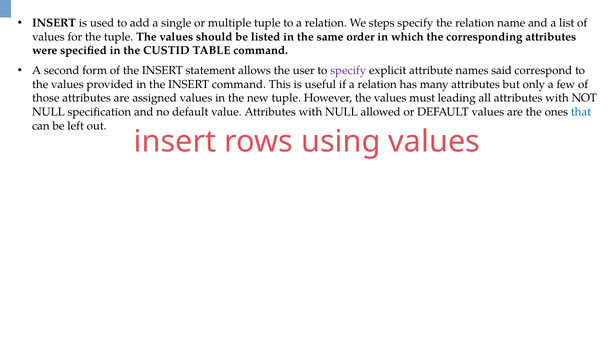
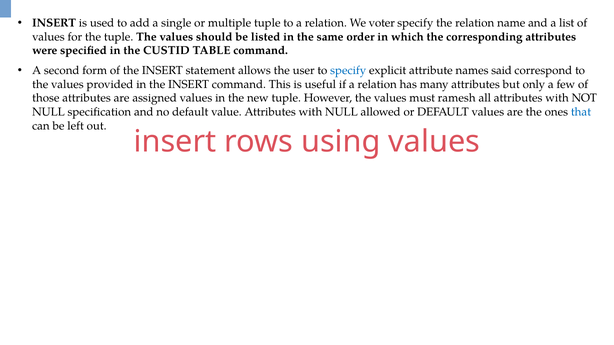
steps: steps -> voter
specify at (348, 71) colour: purple -> blue
leading: leading -> ramesh
